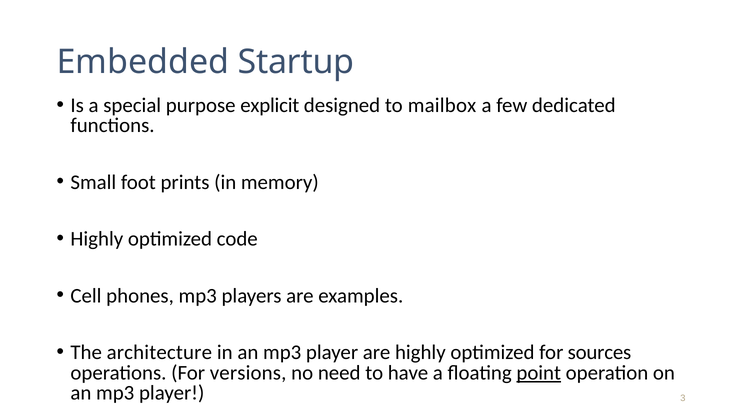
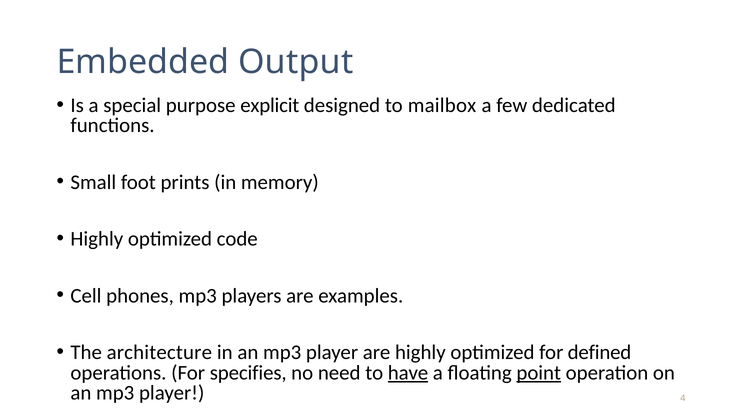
Startup: Startup -> Output
sources: sources -> defined
versions: versions -> specifies
have underline: none -> present
3: 3 -> 4
